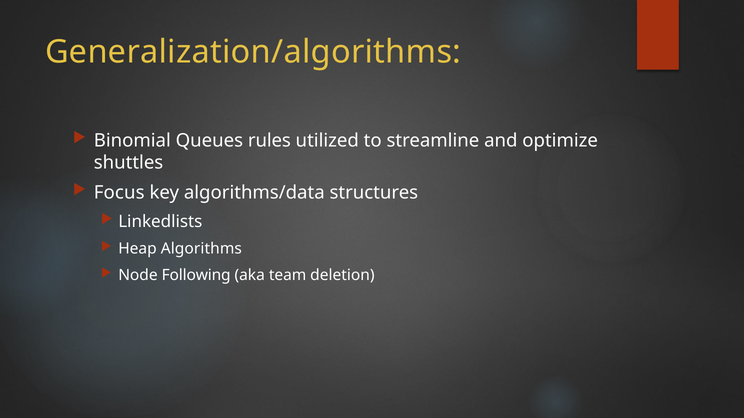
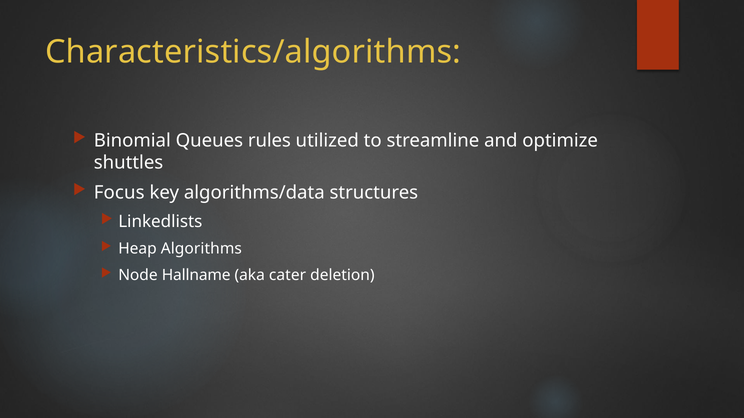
Generalization/algorithms: Generalization/algorithms -> Characteristics/algorithms
Following: Following -> Hallname
team: team -> cater
